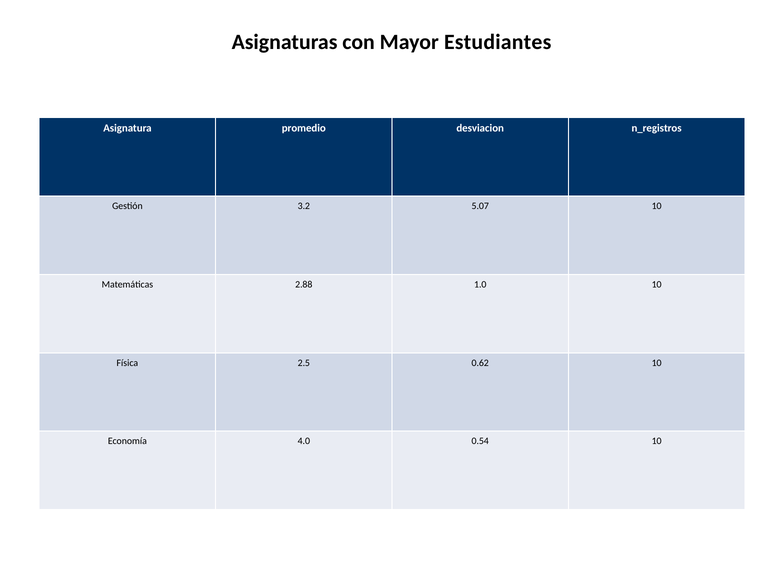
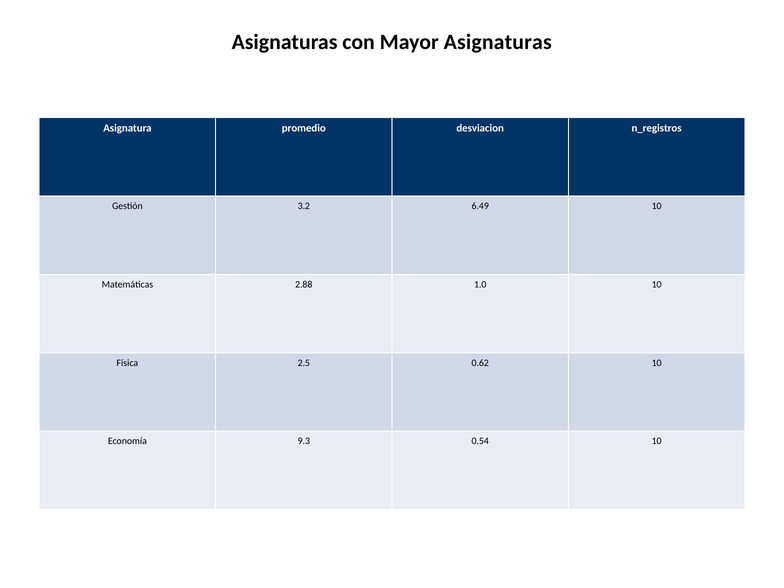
Mayor Estudiantes: Estudiantes -> Asignaturas
5.07: 5.07 -> 6.49
4.0: 4.0 -> 9.3
